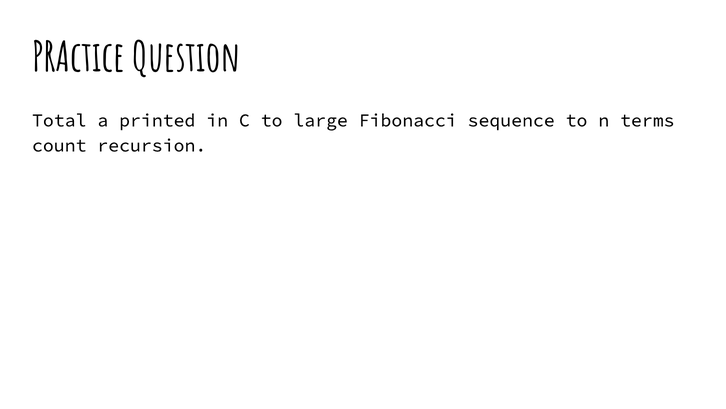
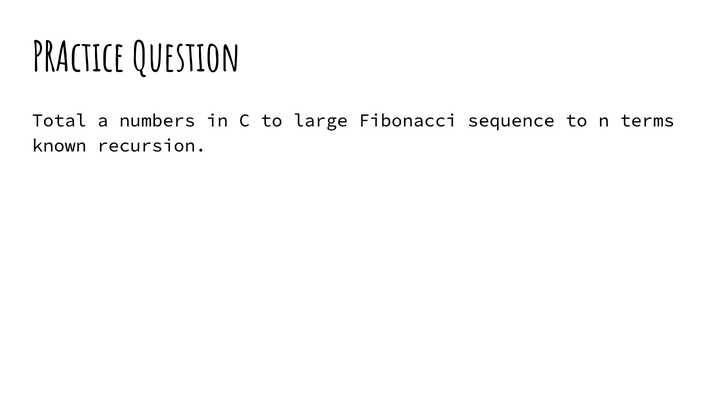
printed: printed -> numbers
count: count -> known
